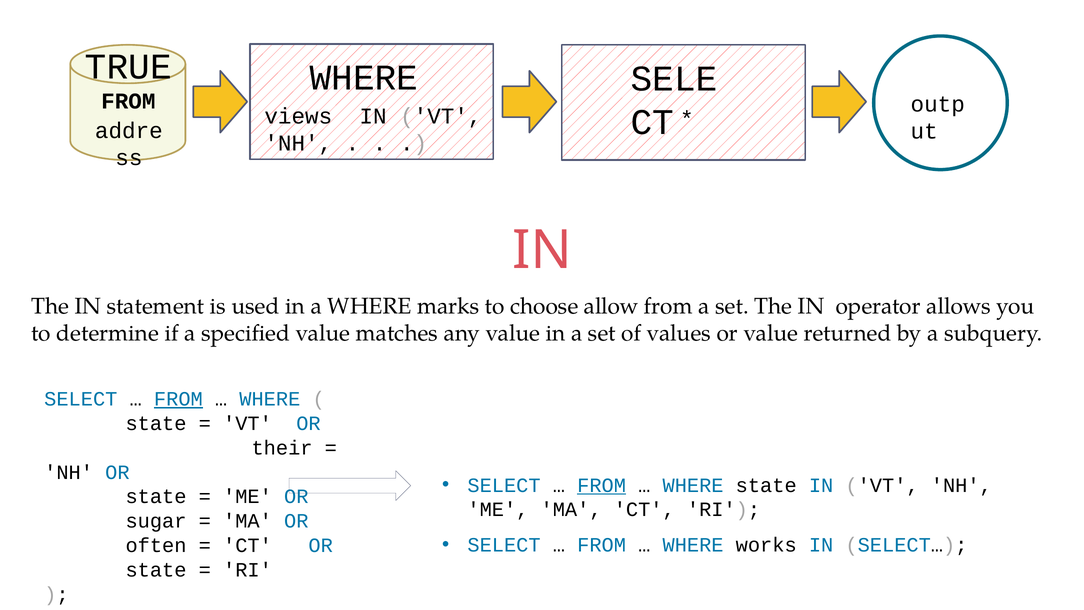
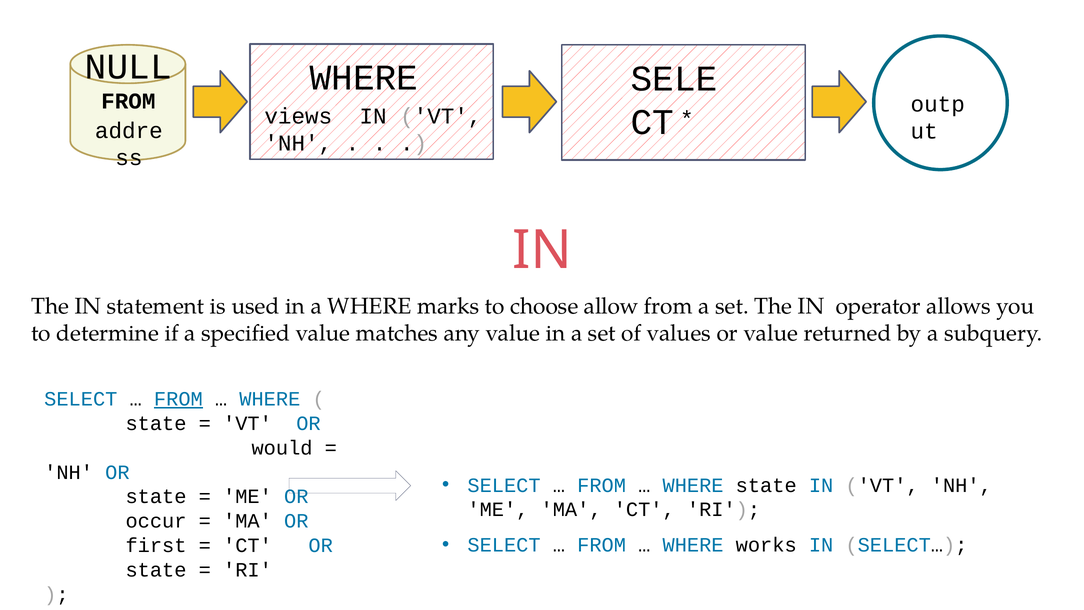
TRUE: TRUE -> NULL
their: their -> would
FROM at (602, 485) underline: present -> none
sugar: sugar -> occur
often: often -> first
